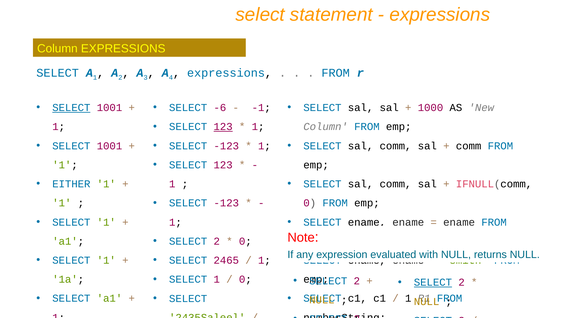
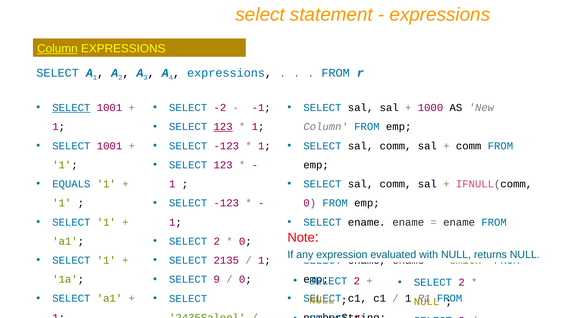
Column at (57, 48) underline: none -> present
-6: -6 -> -2
EITHER: EITHER -> EQUALS
2465: 2465 -> 2135
1 at (217, 279): 1 -> 9
SELECT at (433, 282) underline: present -> none
